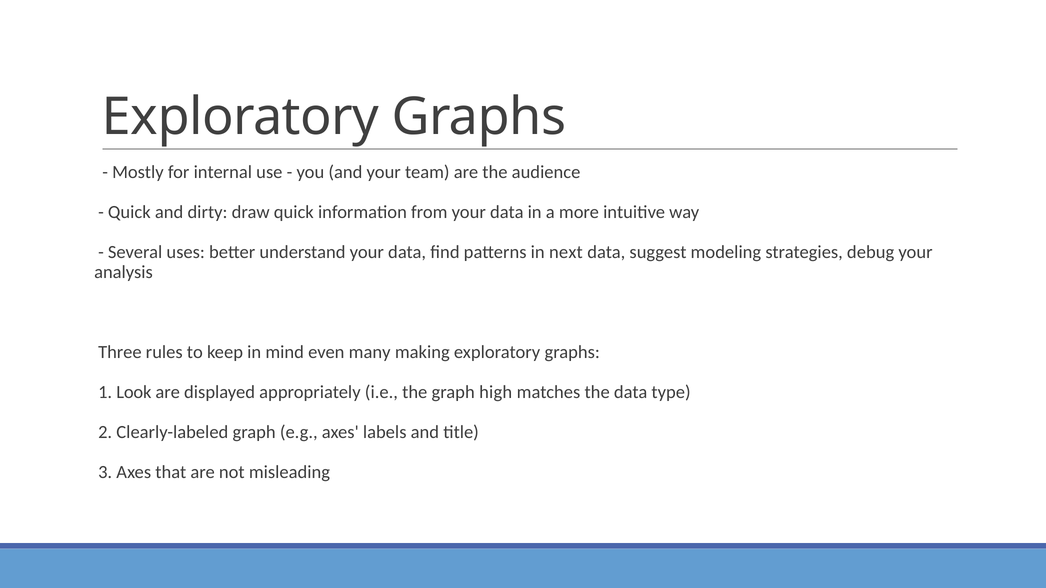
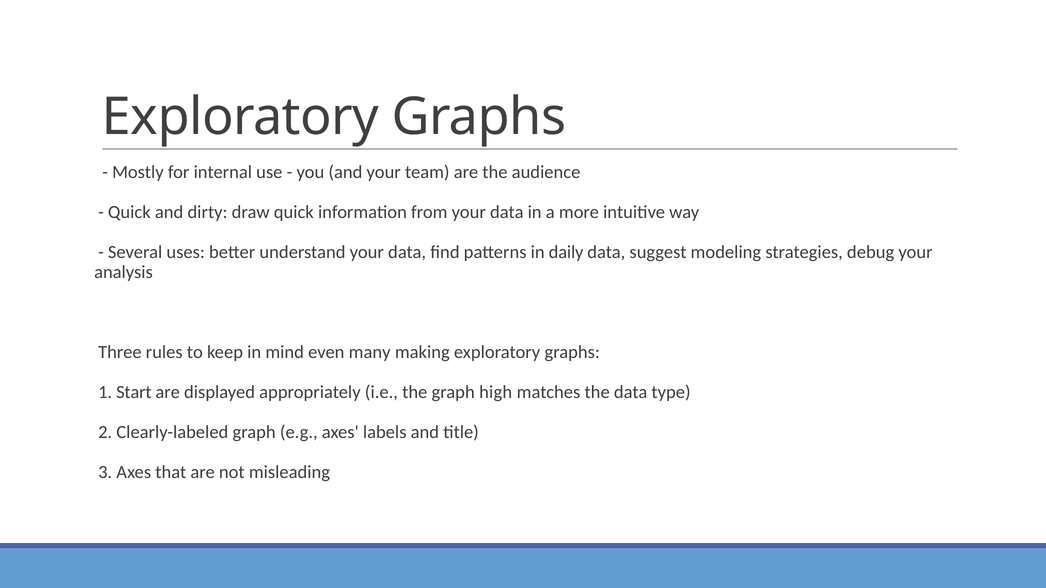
next: next -> daily
Look: Look -> Start
